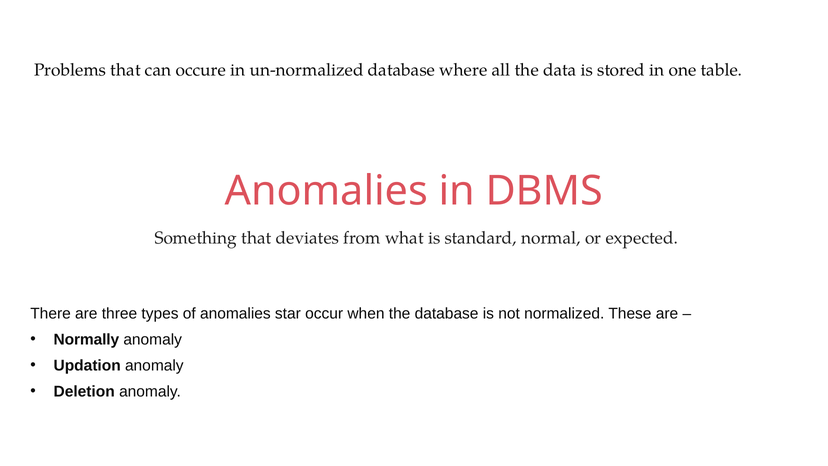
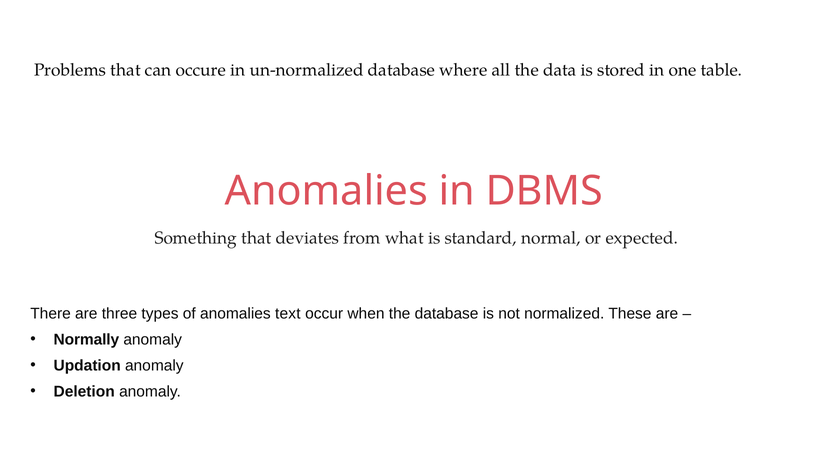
star: star -> text
